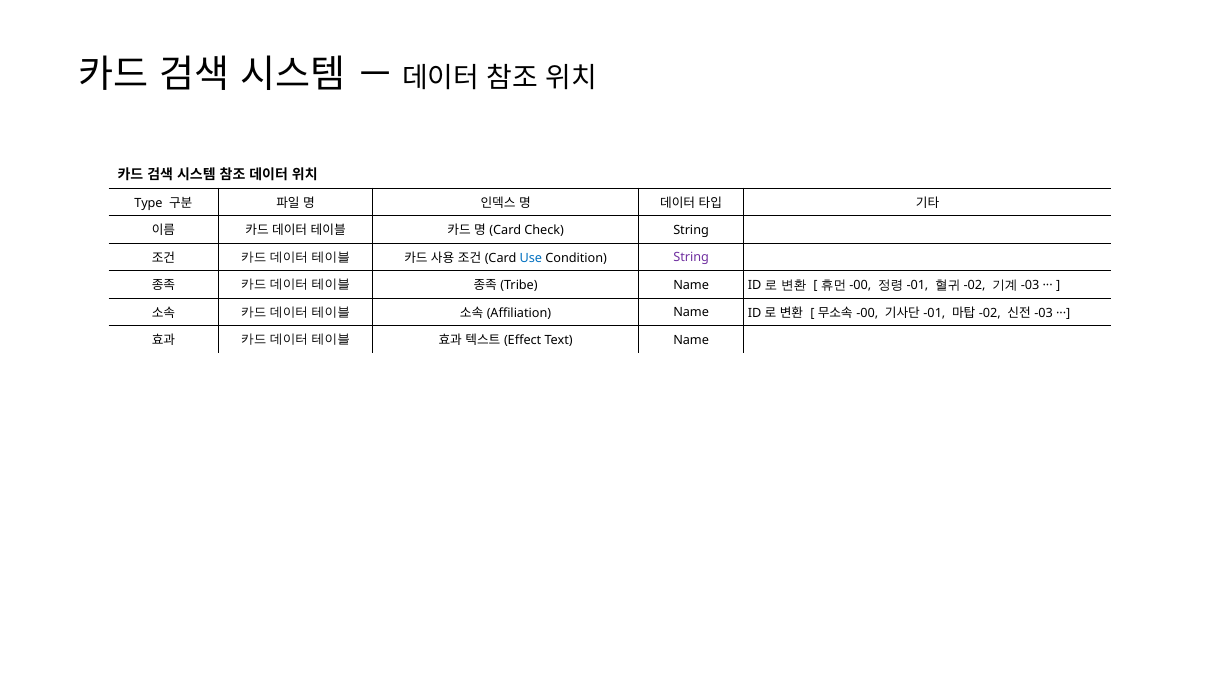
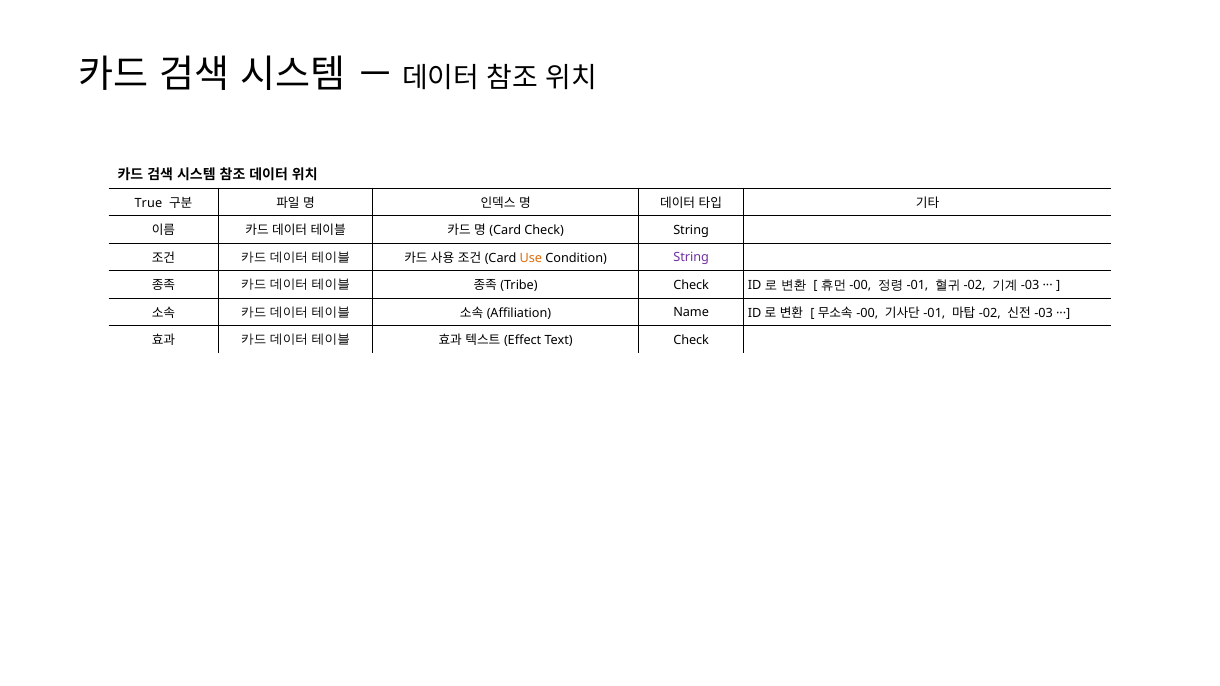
Type: Type -> True
Use colour: blue -> orange
Name at (691, 285): Name -> Check
Text Name: Name -> Check
